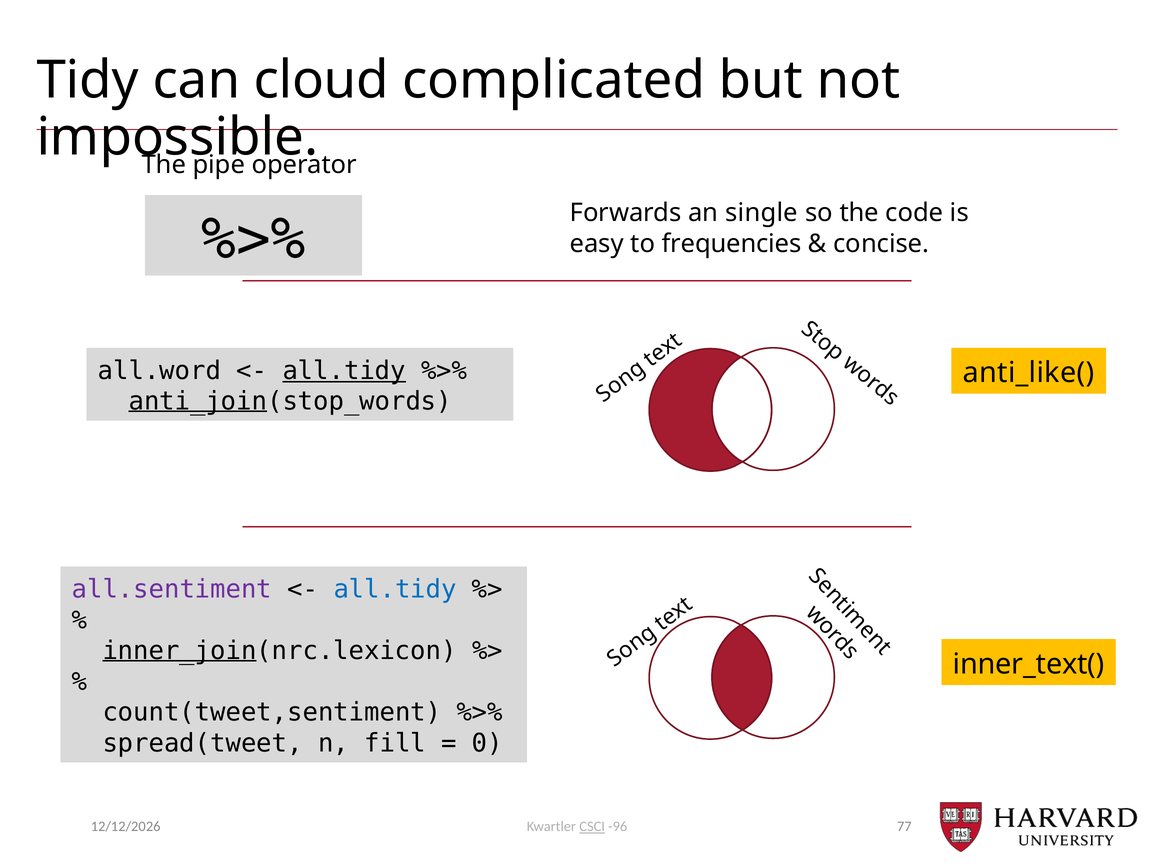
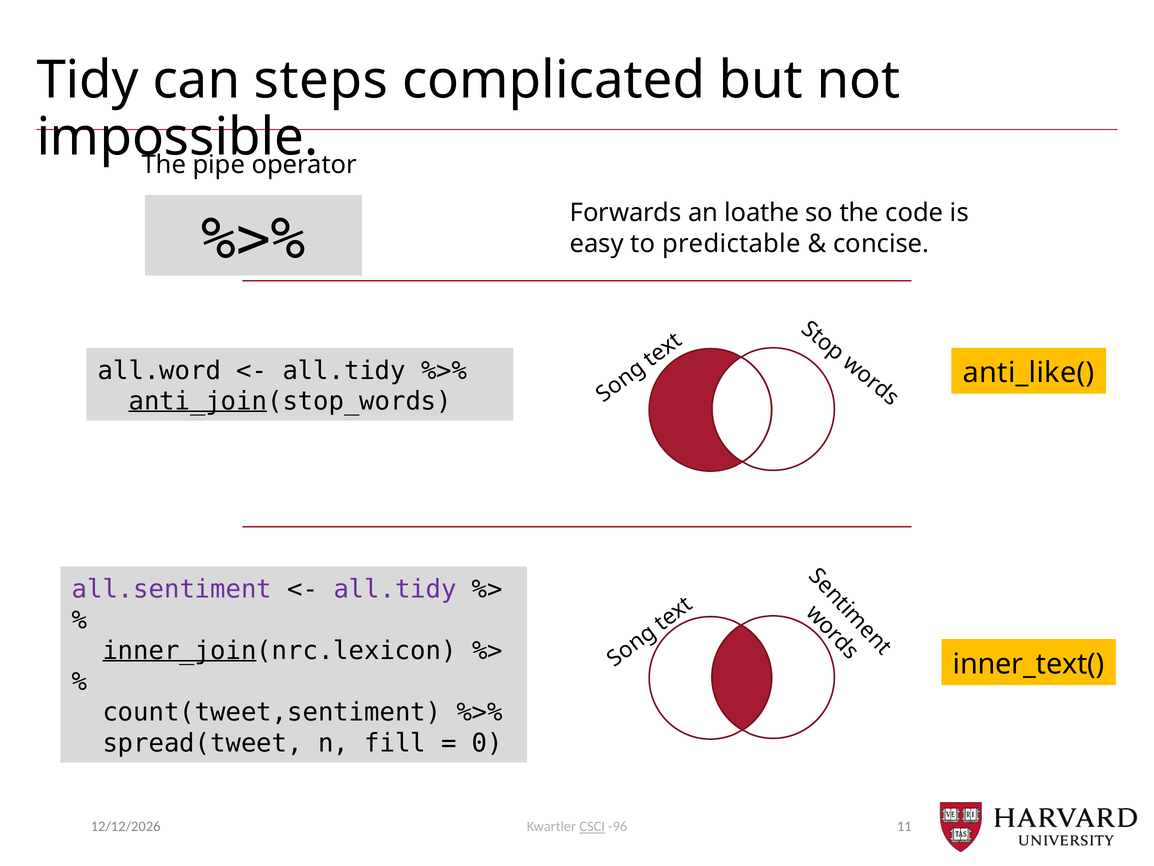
cloud: cloud -> steps
single: single -> loathe
frequencies: frequencies -> predictable
all.tidy at (344, 370) underline: present -> none
all.tidy at (395, 589) colour: blue -> purple
77: 77 -> 11
